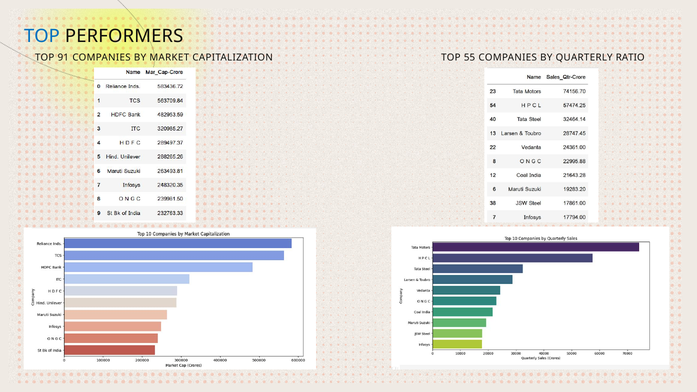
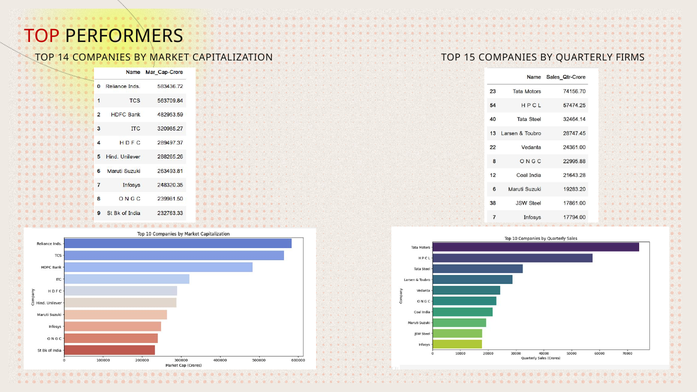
TOP at (42, 36) colour: blue -> red
91: 91 -> 14
55: 55 -> 15
RATIO: RATIO -> FIRMS
